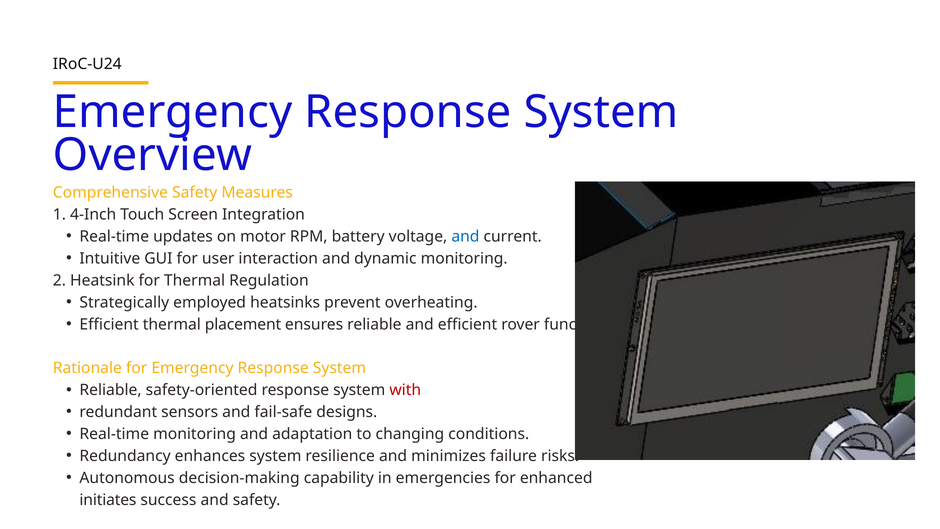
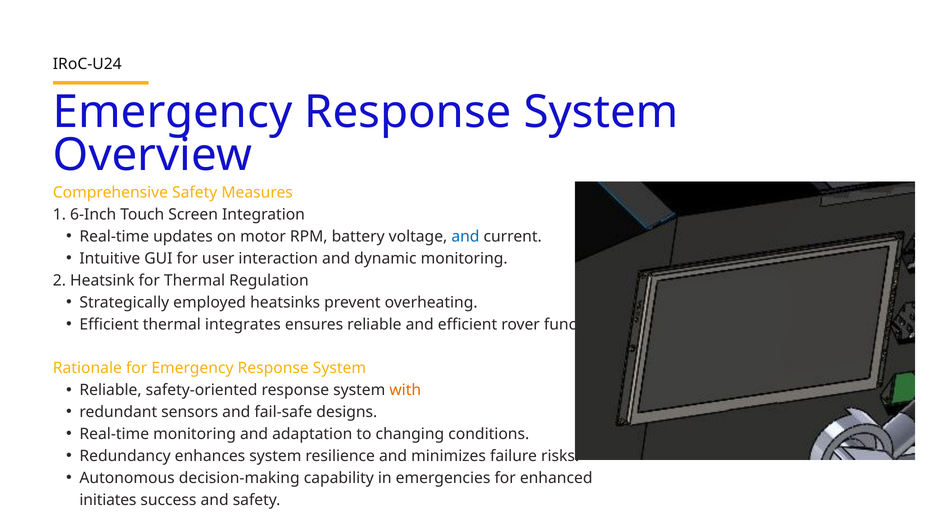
4-Inch: 4-Inch -> 6-Inch
placement: placement -> integrates
with colour: red -> orange
